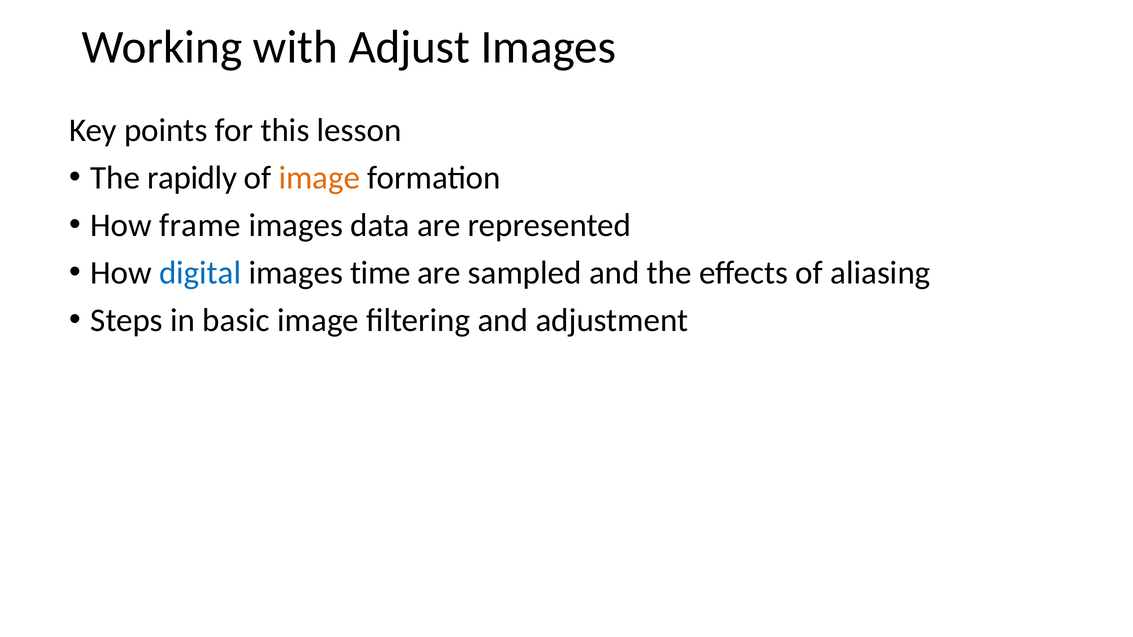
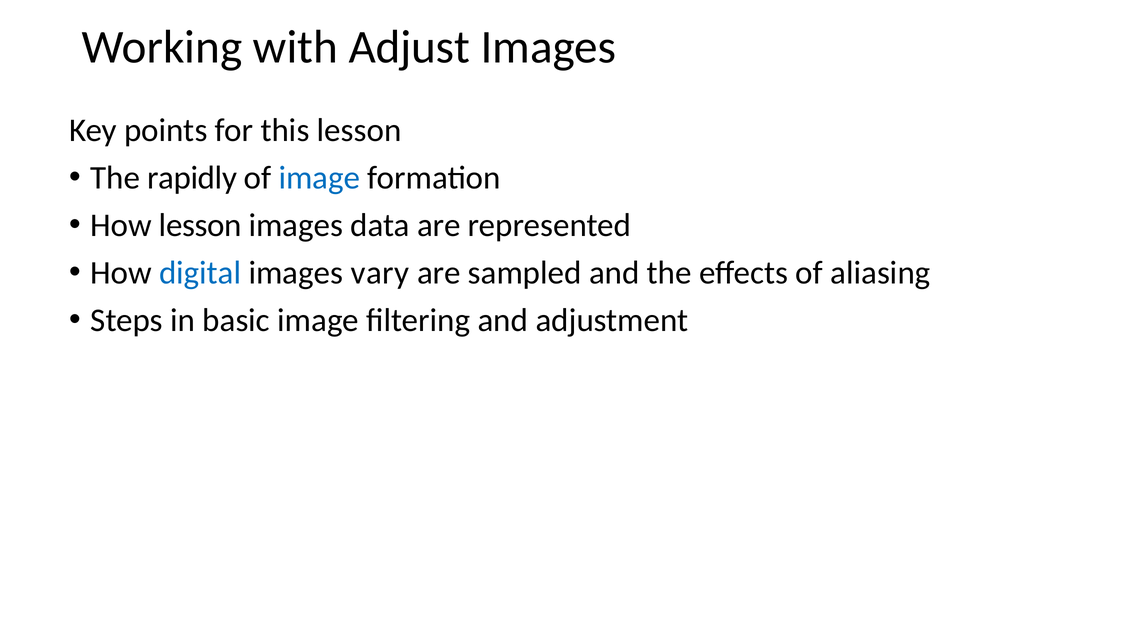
image at (319, 178) colour: orange -> blue
How frame: frame -> lesson
time: time -> vary
